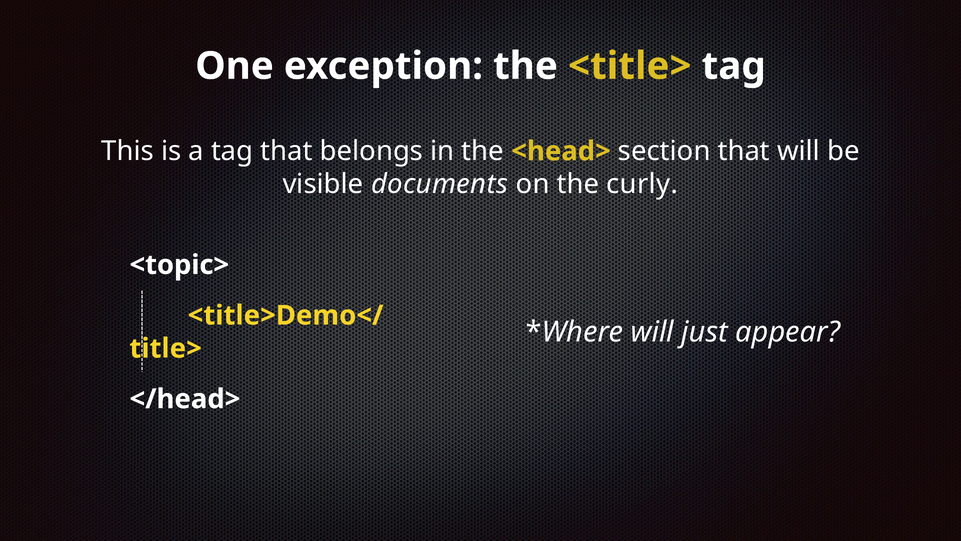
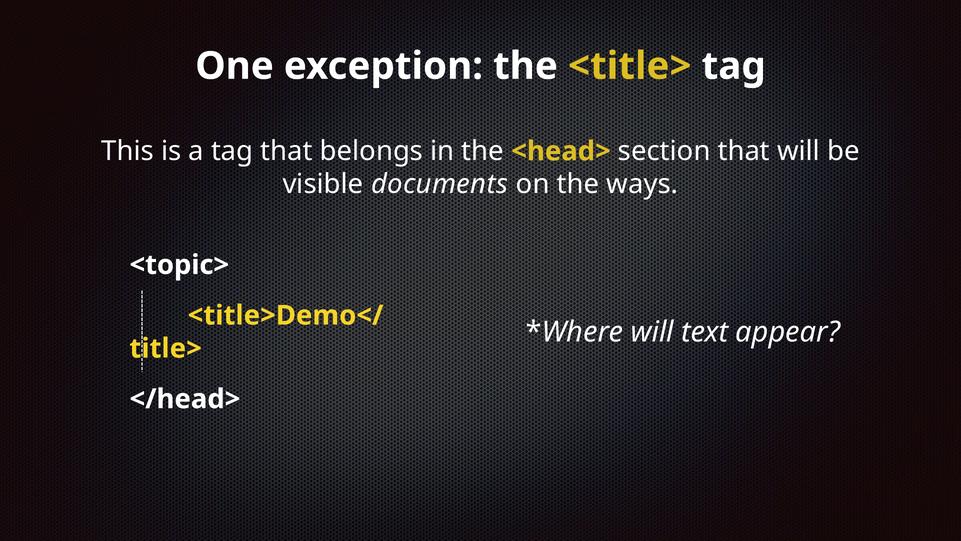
curly: curly -> ways
just: just -> text
